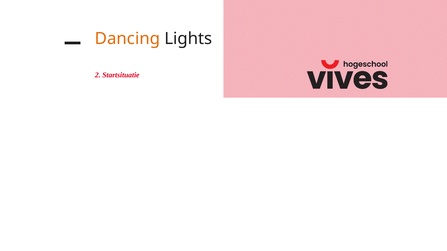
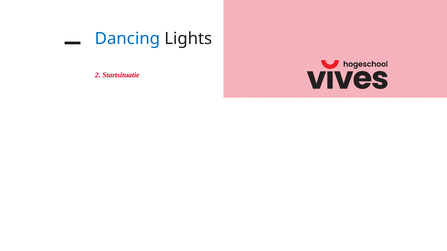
Dancing colour: orange -> blue
